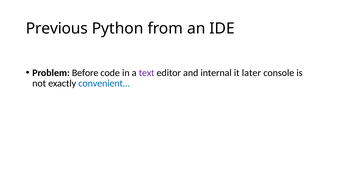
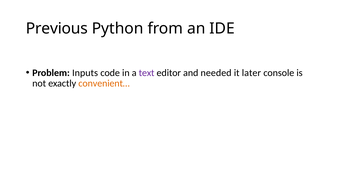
Before: Before -> Inputs
internal: internal -> needed
convenient… colour: blue -> orange
